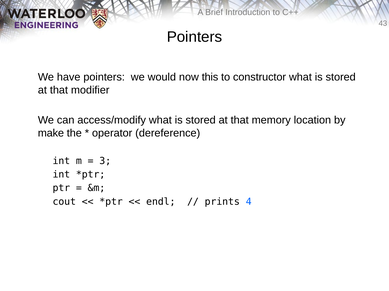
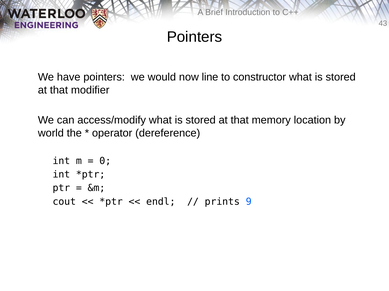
this: this -> line
make: make -> world
3: 3 -> 0
4: 4 -> 9
